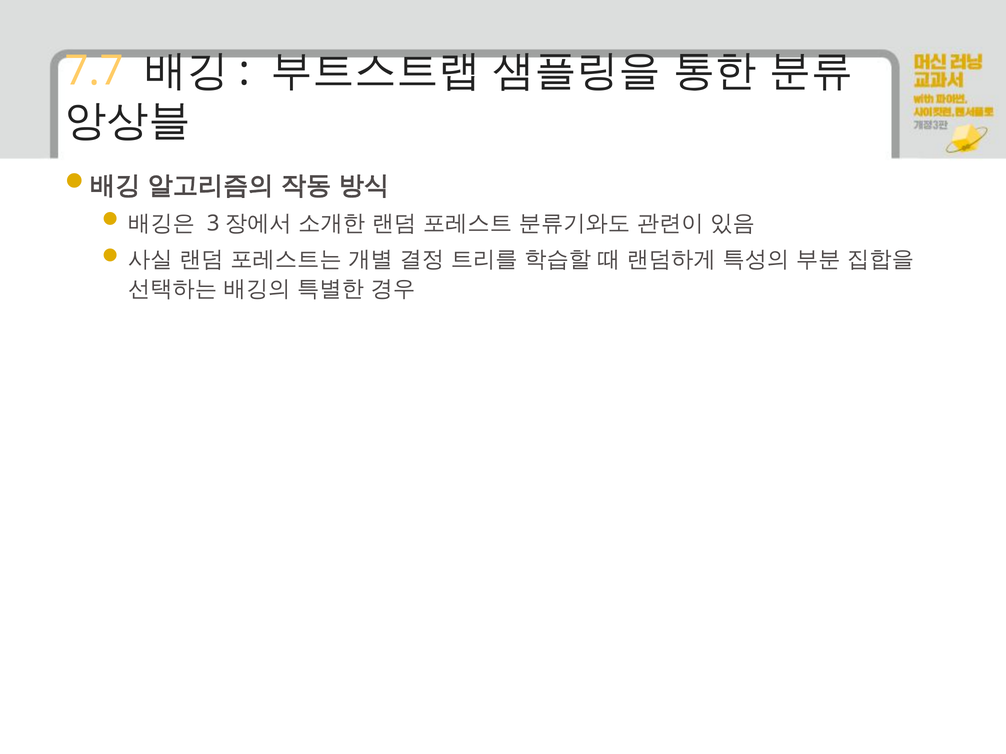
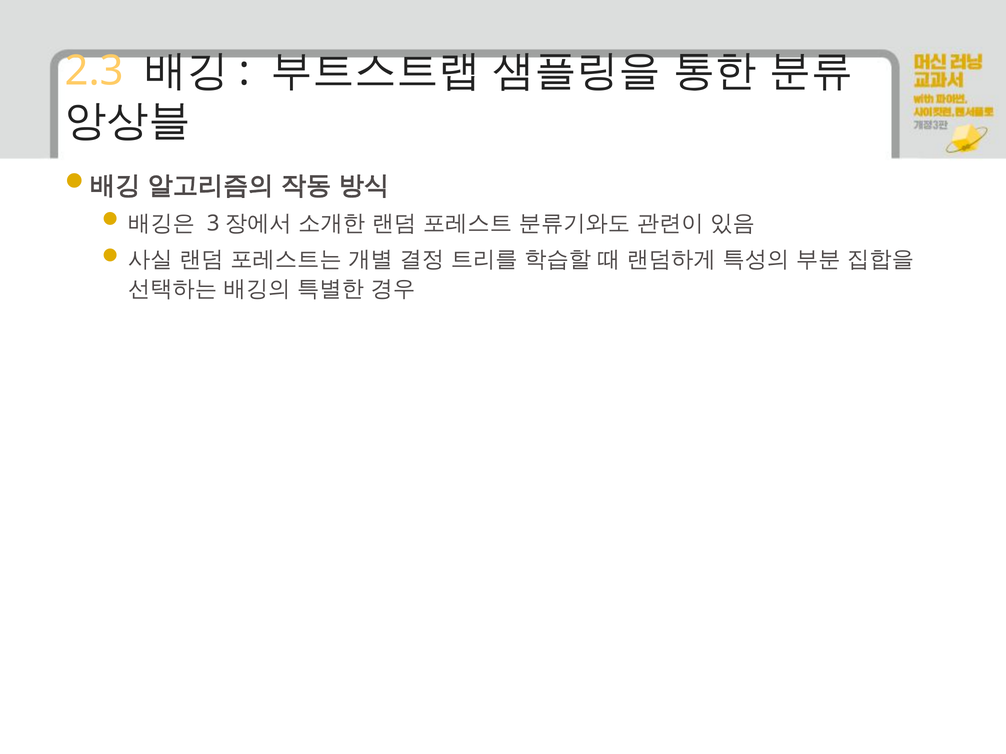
7.7: 7.7 -> 2.3
